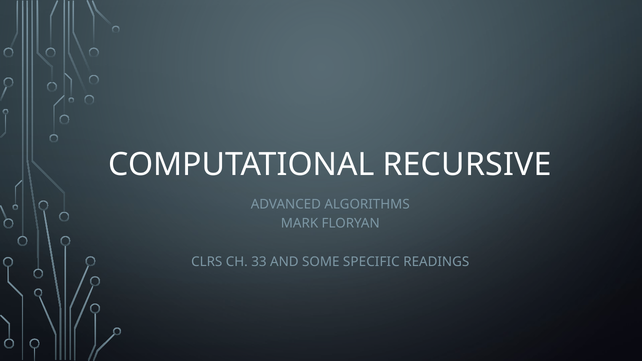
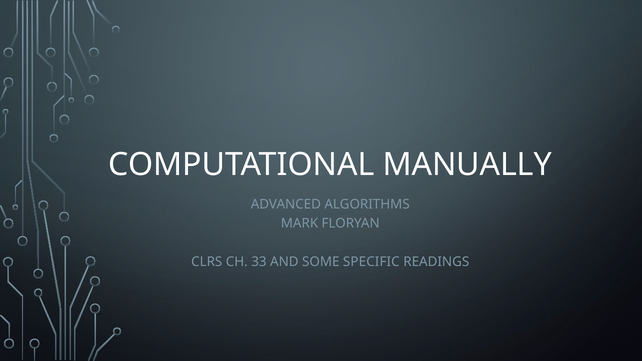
RECURSIVE: RECURSIVE -> MANUALLY
